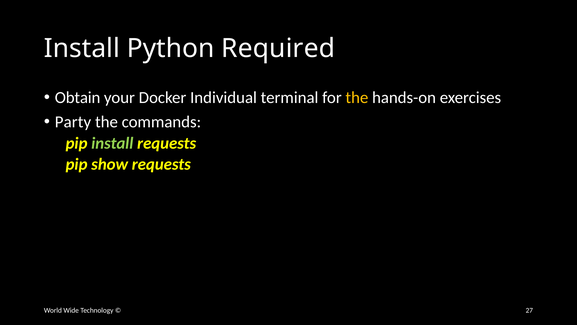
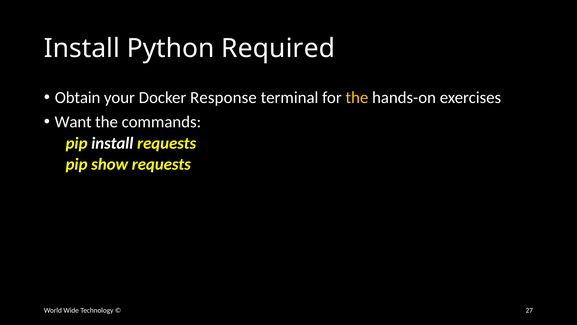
Individual: Individual -> Response
Party: Party -> Want
install at (112, 143) colour: light green -> white
